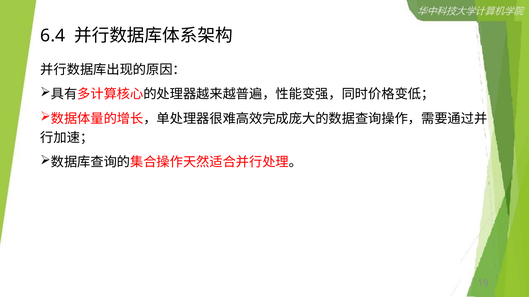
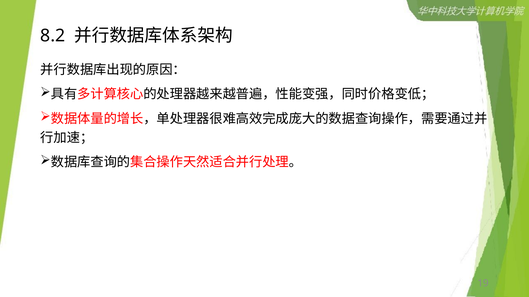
6.4: 6.4 -> 8.2
